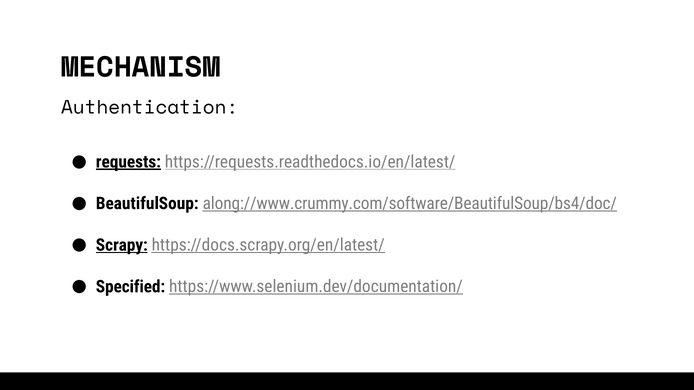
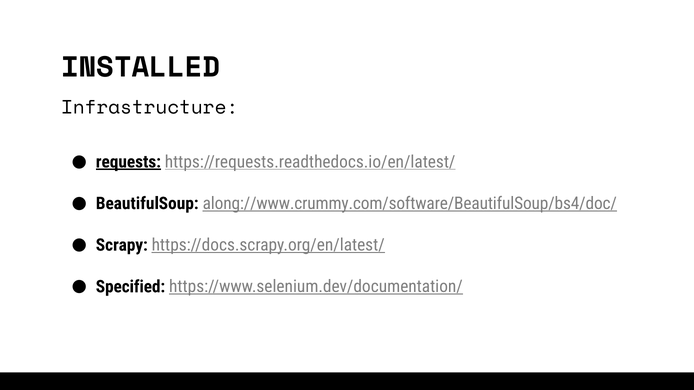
MECHANISM: MECHANISM -> INSTALLED
Authentication: Authentication -> Infrastructure
Scrapy underline: present -> none
